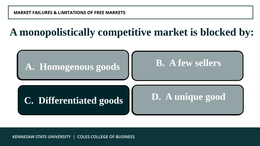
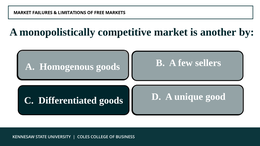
blocked: blocked -> another
